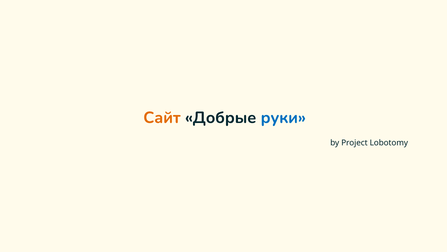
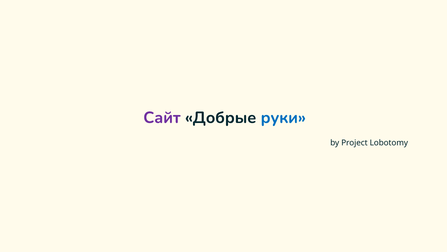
Сайт colour: orange -> purple
